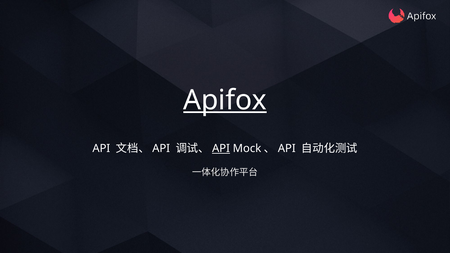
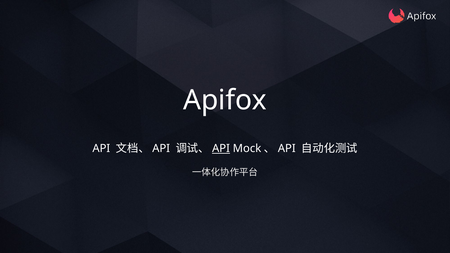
Apifox underline: present -> none
